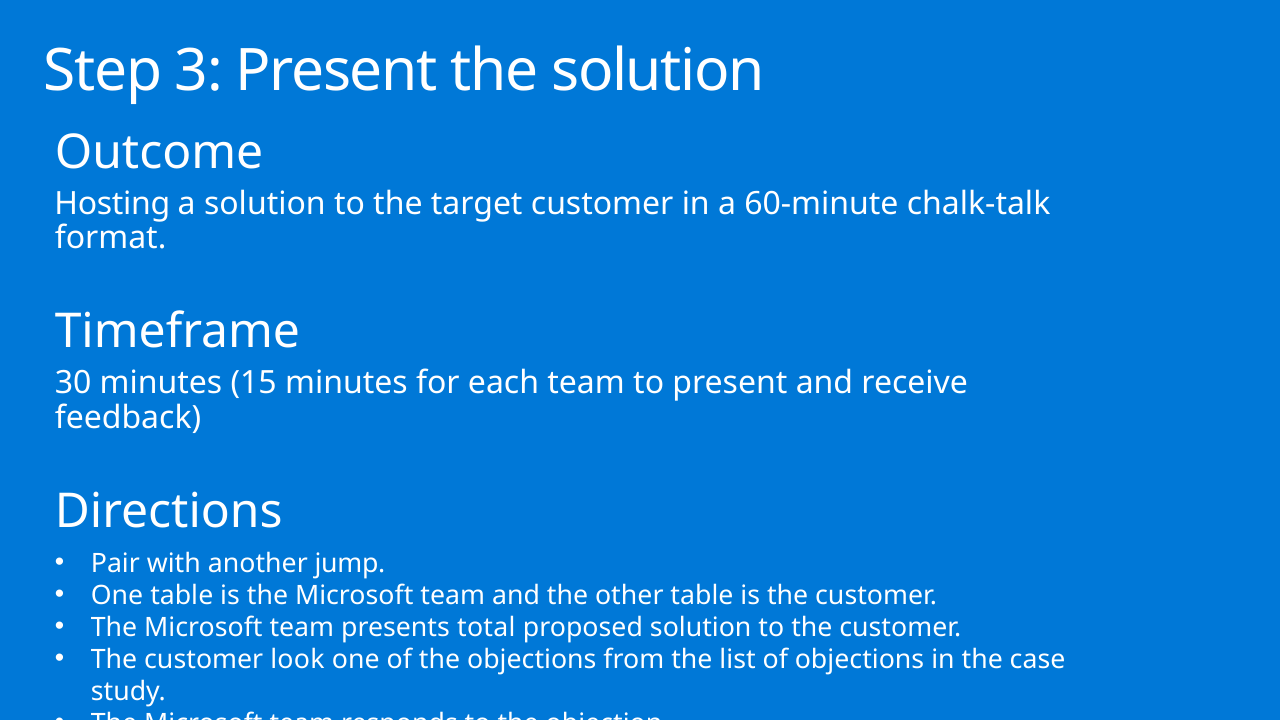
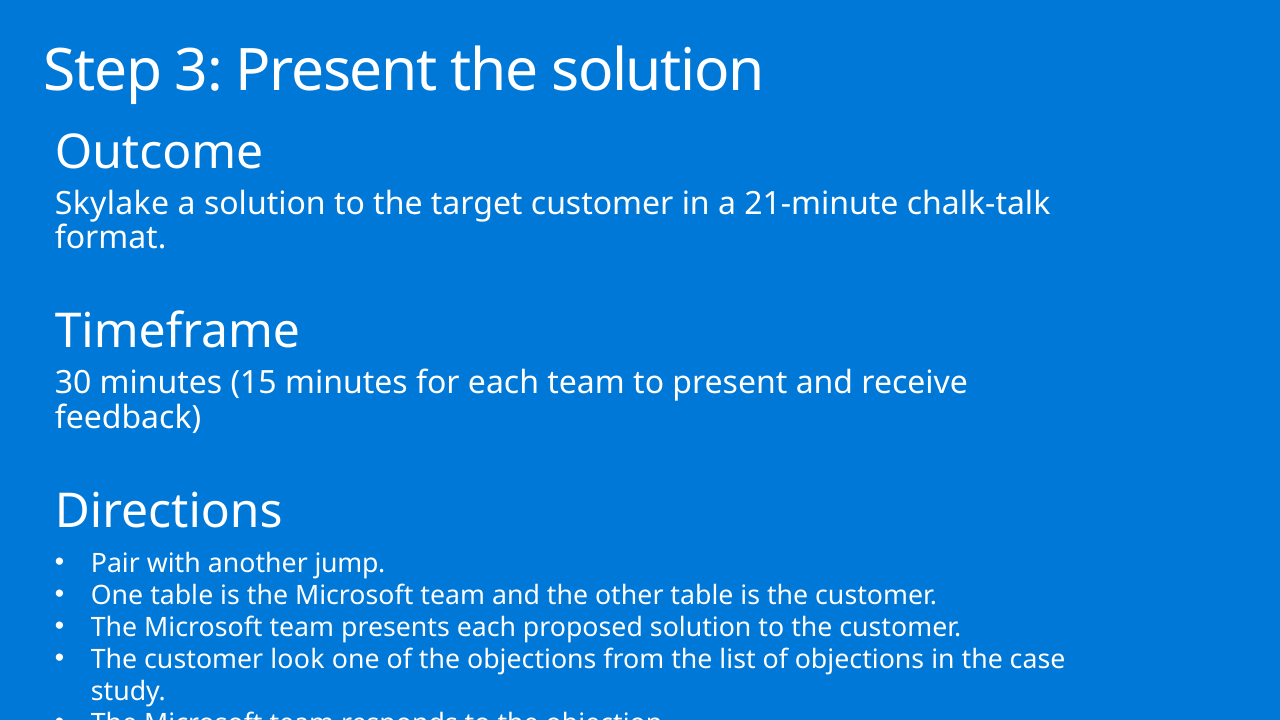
Hosting: Hosting -> Skylake
60-minute: 60-minute -> 21-minute
presents total: total -> each
